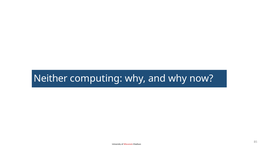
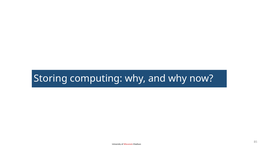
Neither: Neither -> Storing
